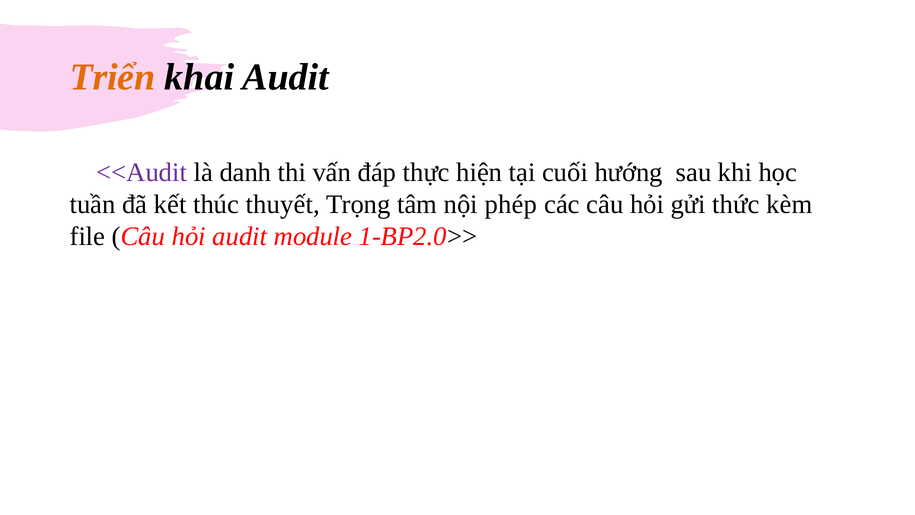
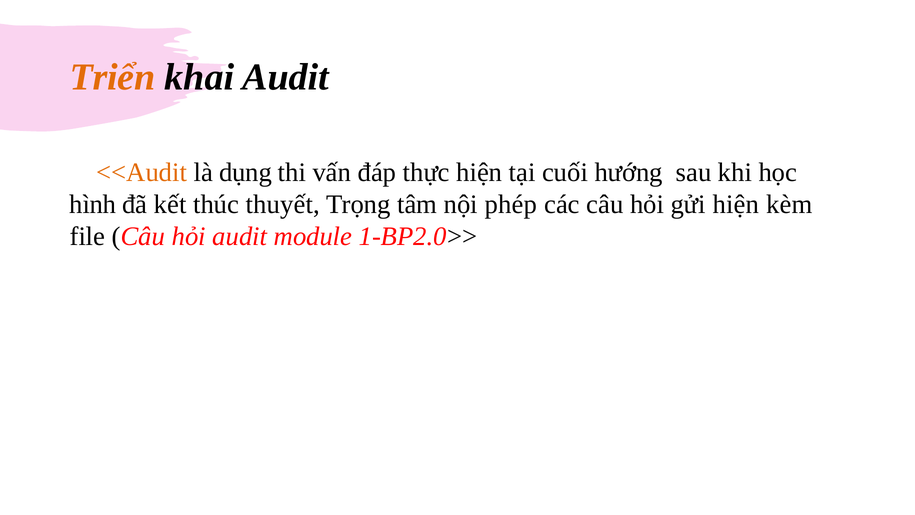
<<Audit colour: purple -> orange
danh: danh -> dụng
tuần: tuần -> hình
gửi thức: thức -> hiện
